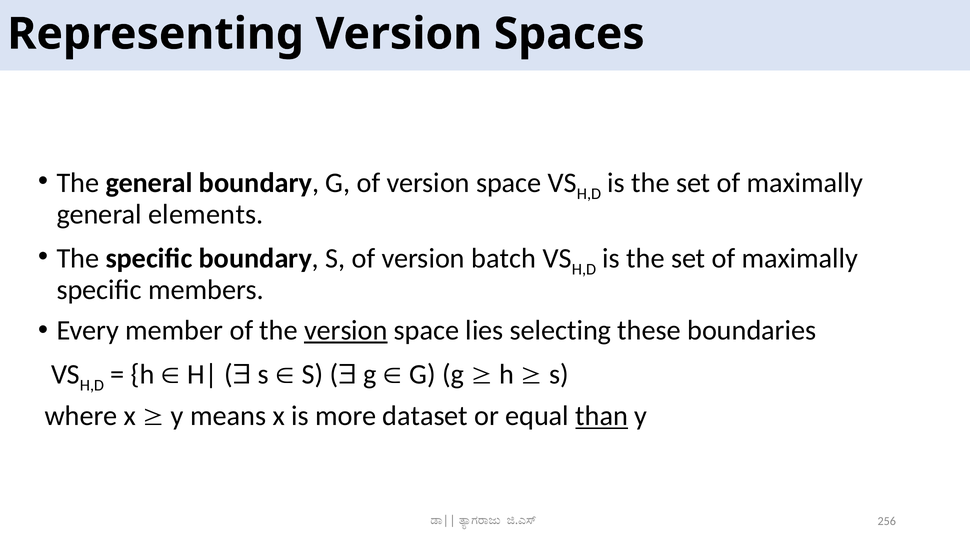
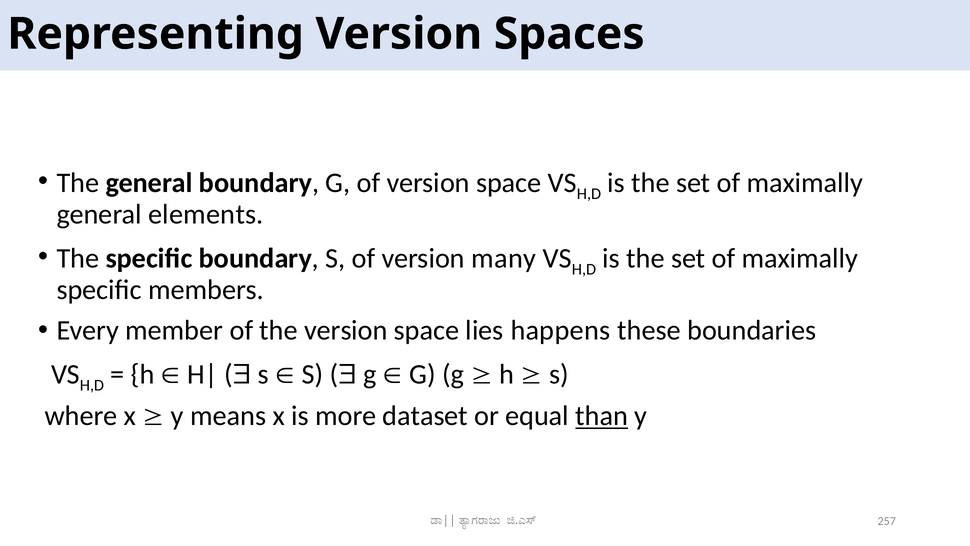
batch: batch -> many
version at (346, 330) underline: present -> none
selecting: selecting -> happens
256: 256 -> 257
